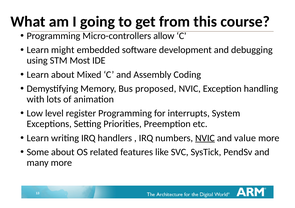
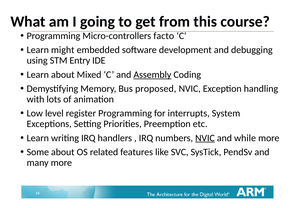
allow: allow -> facto
Most: Most -> Entry
Assembly underline: none -> present
value: value -> while
